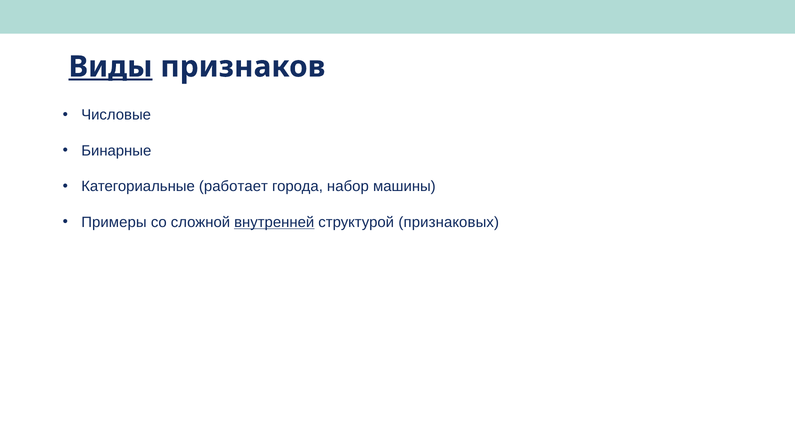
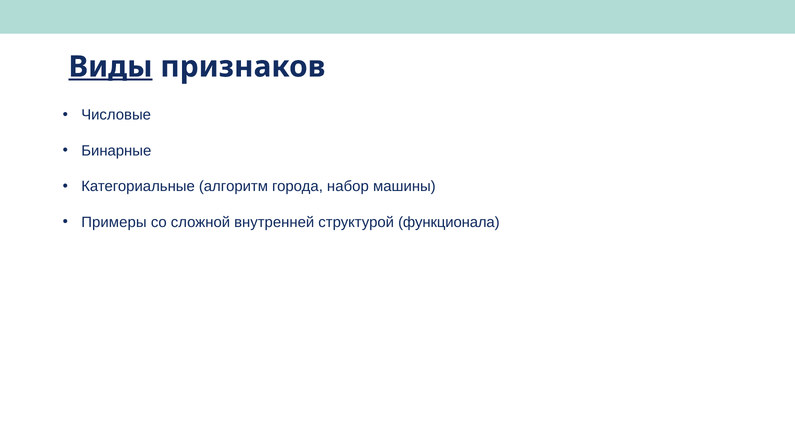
работает: работает -> алгоритм
внутренней underline: present -> none
признаковых: признаковых -> функционала
